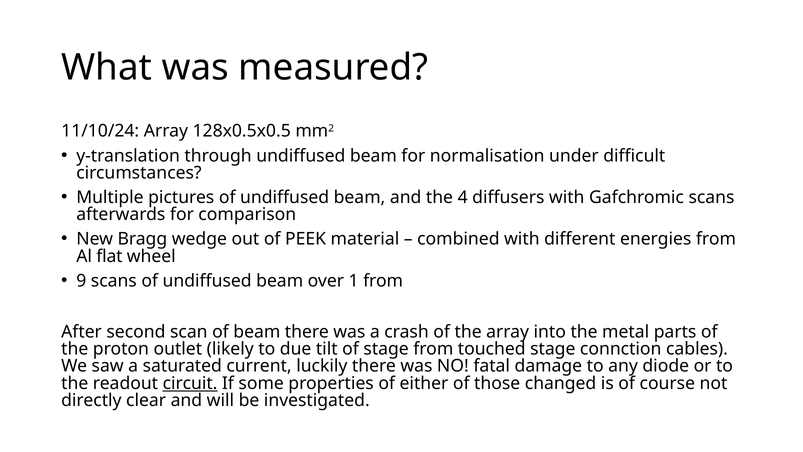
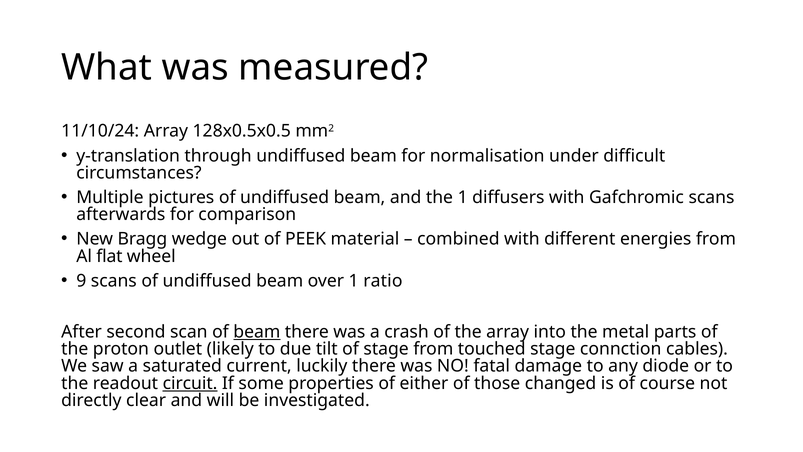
the 4: 4 -> 1
1 from: from -> ratio
beam at (257, 332) underline: none -> present
